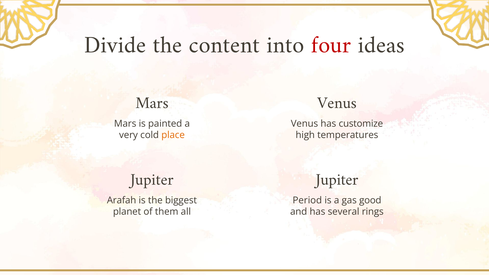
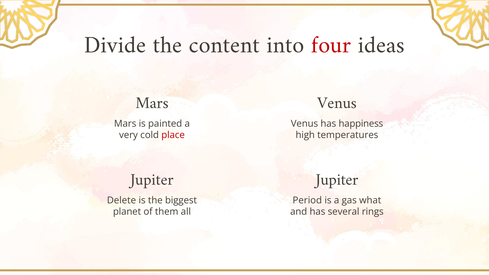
customize: customize -> happiness
place colour: orange -> red
Arafah: Arafah -> Delete
good: good -> what
